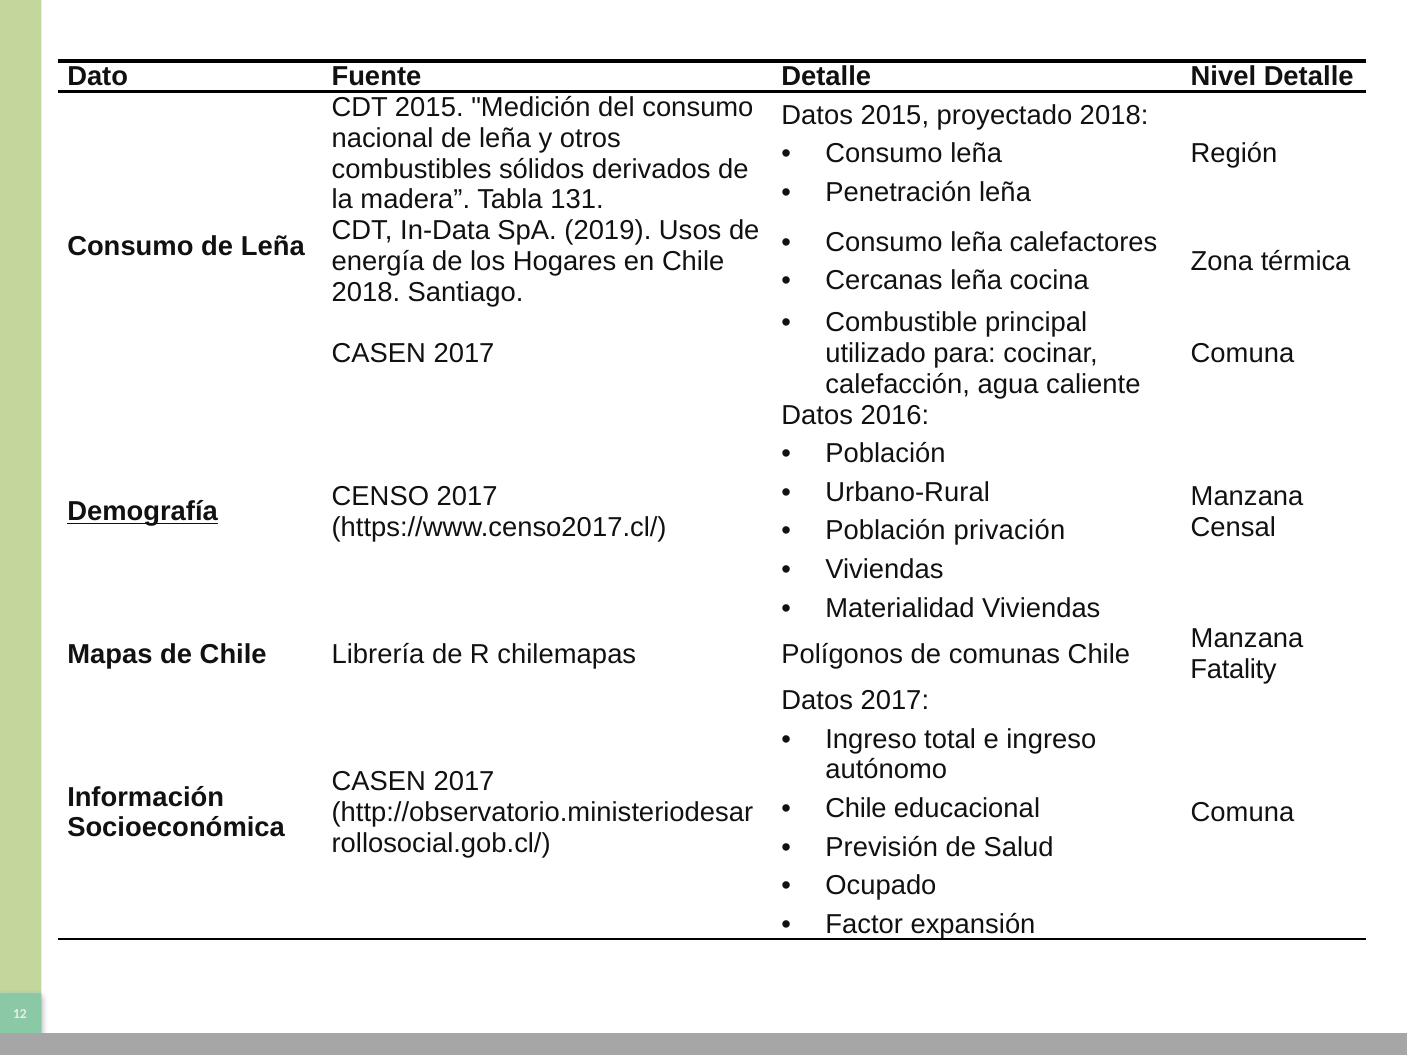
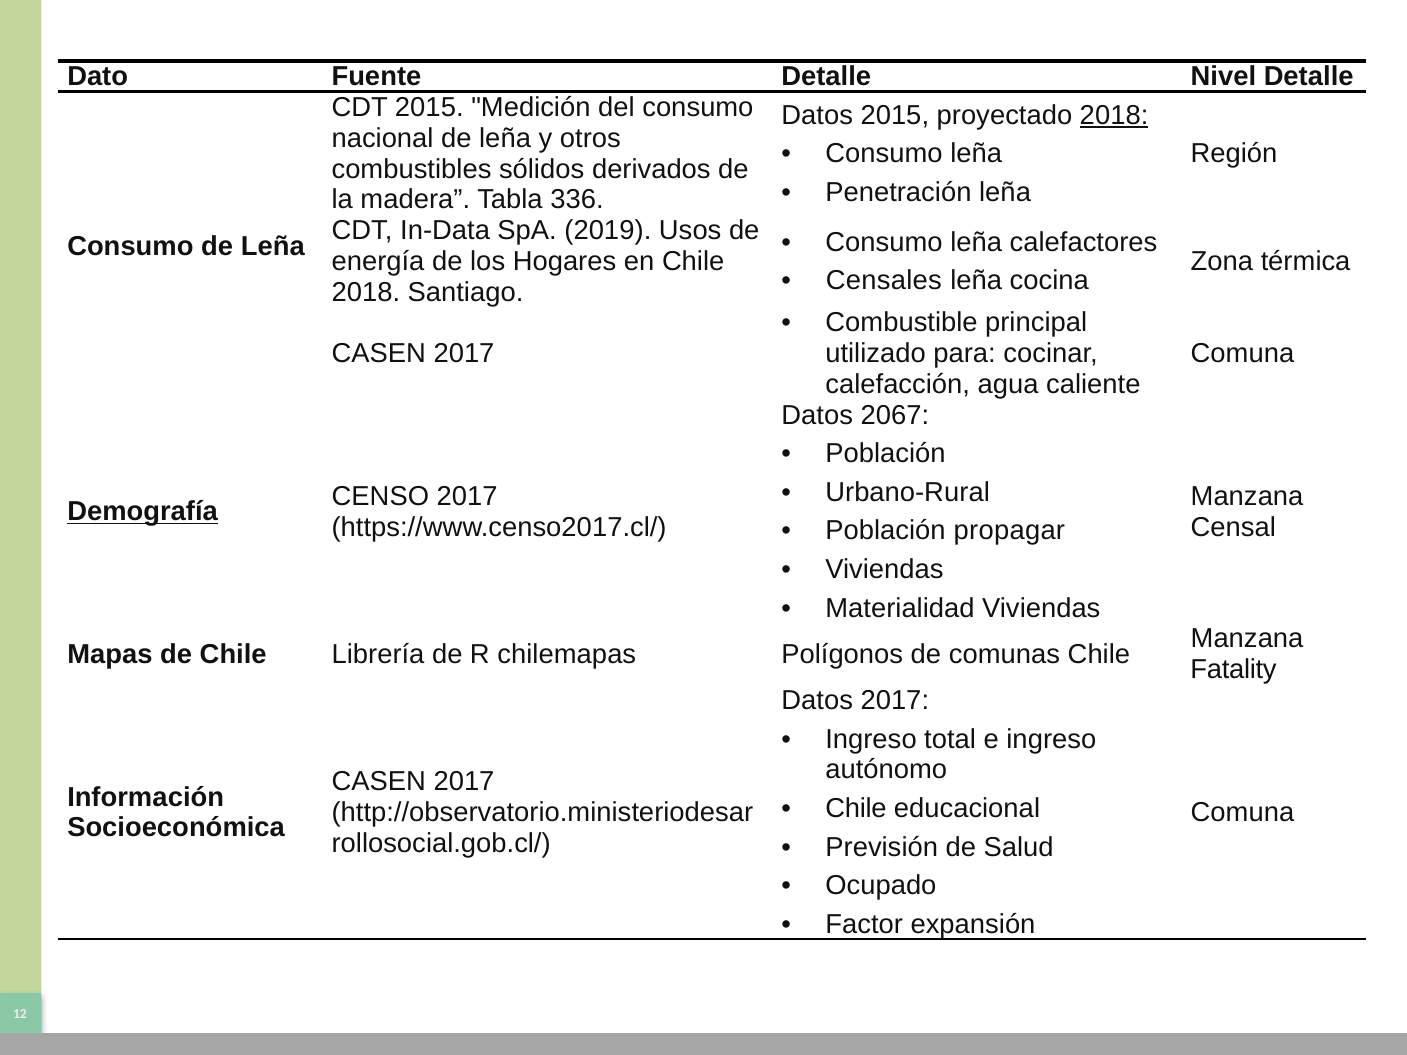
2018 at (1114, 115) underline: none -> present
131: 131 -> 336
Cercanas: Cercanas -> Censales
2016: 2016 -> 2067
privación: privación -> propagar
